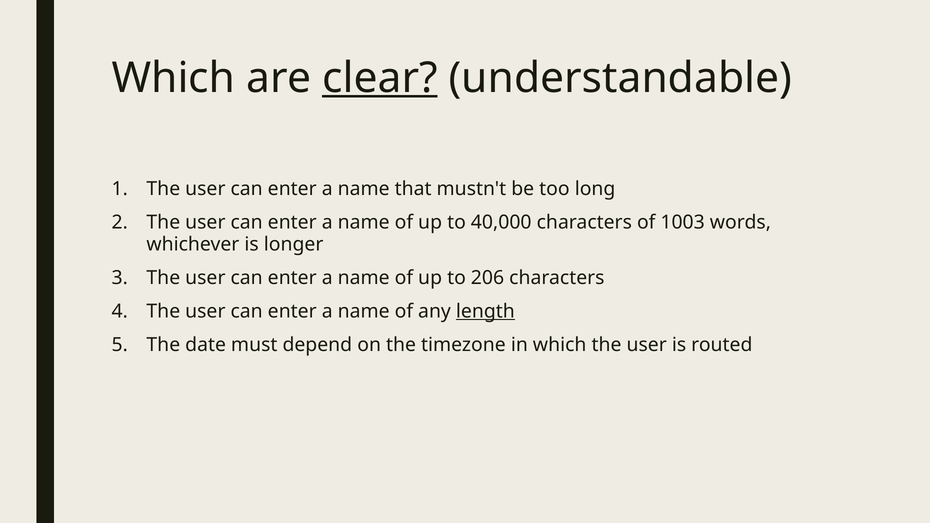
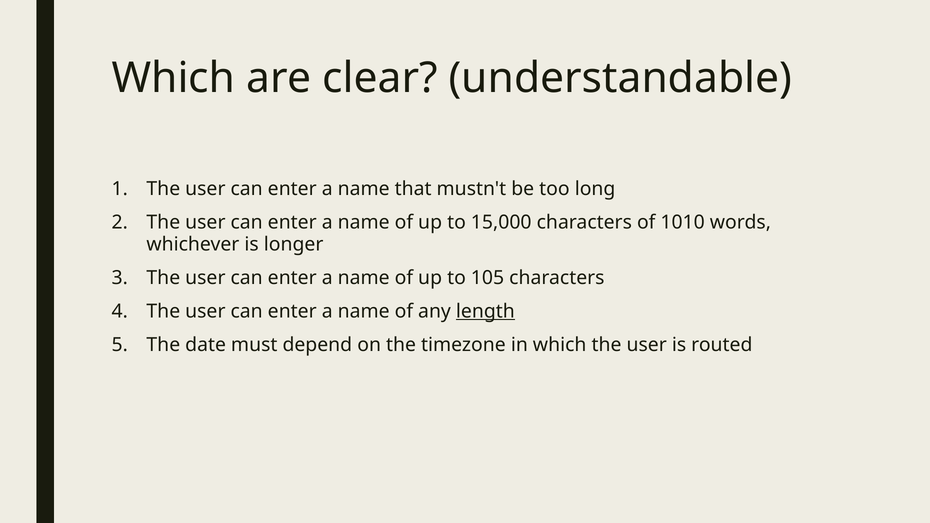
clear underline: present -> none
40,000: 40,000 -> 15,000
1003: 1003 -> 1010
206: 206 -> 105
